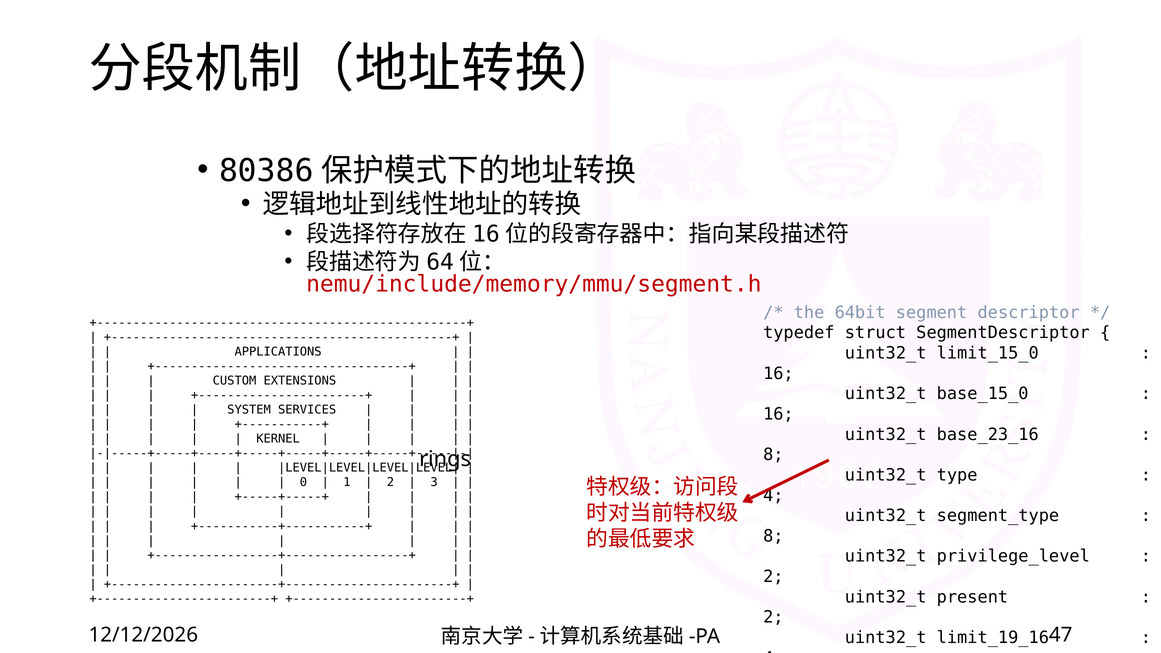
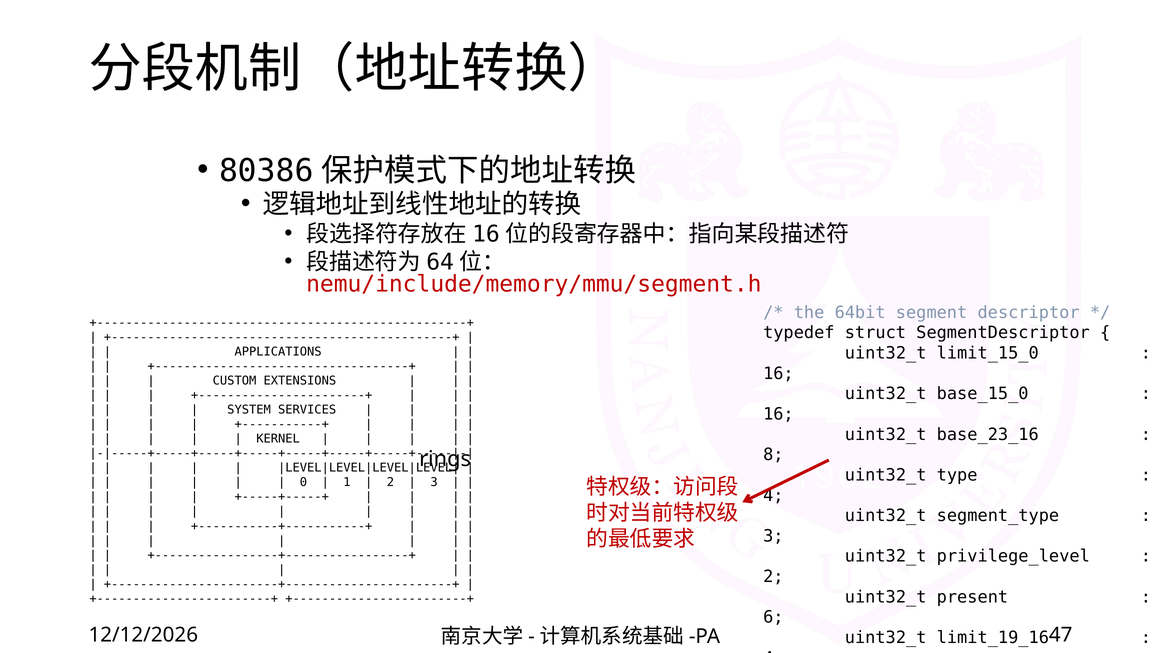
8 at (773, 536): 8 -> 3
2 at (773, 617): 2 -> 6
